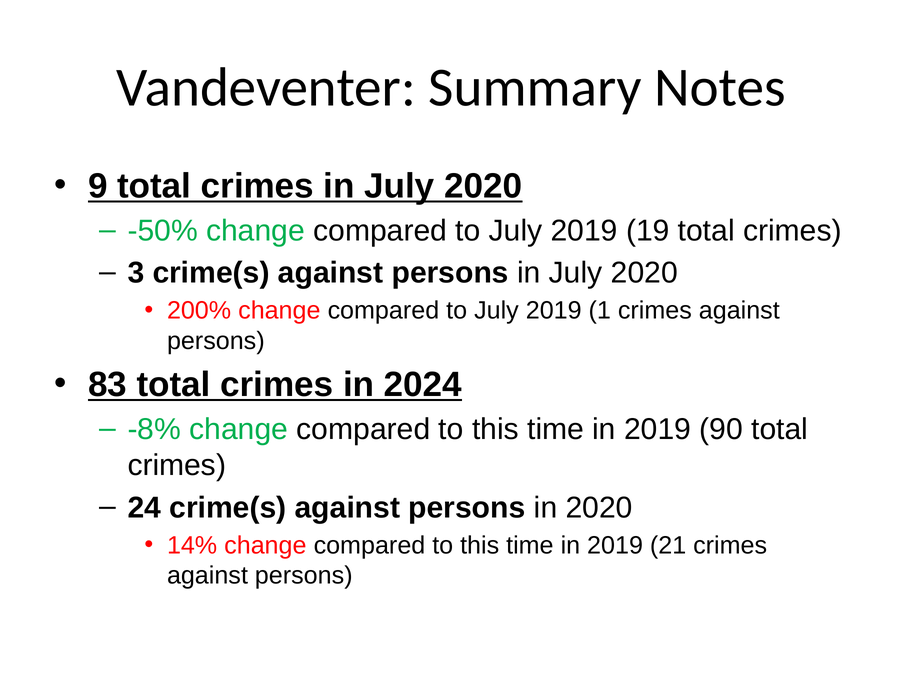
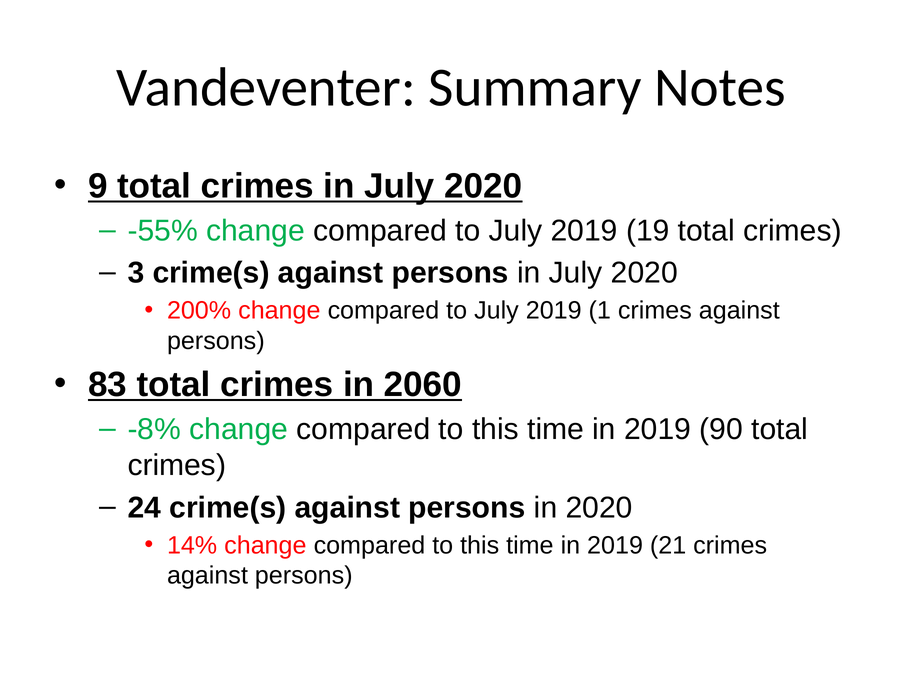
-50%: -50% -> -55%
2024: 2024 -> 2060
